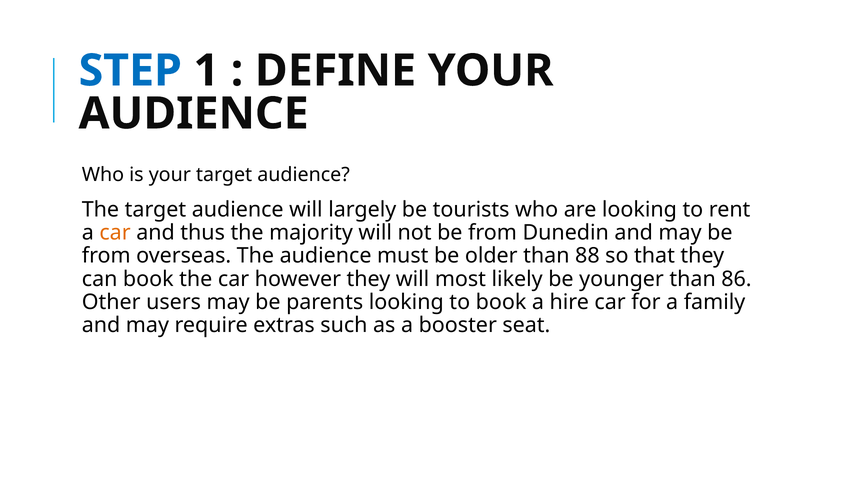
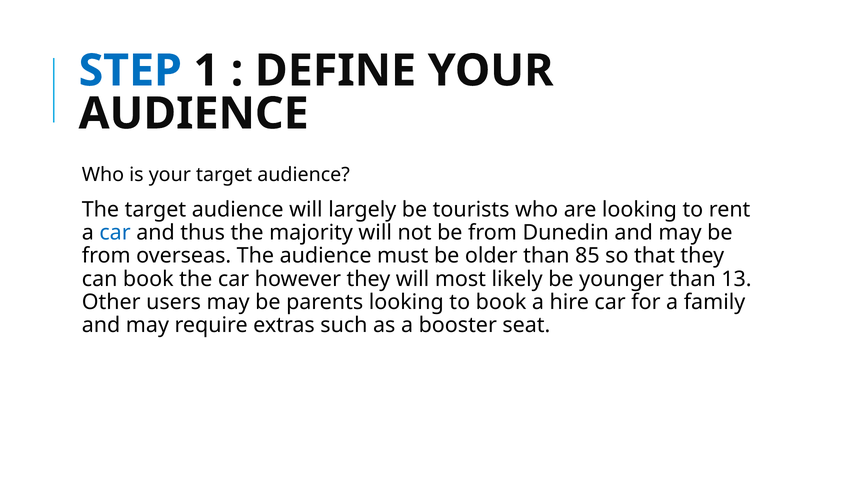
car at (115, 233) colour: orange -> blue
88: 88 -> 85
86: 86 -> 13
